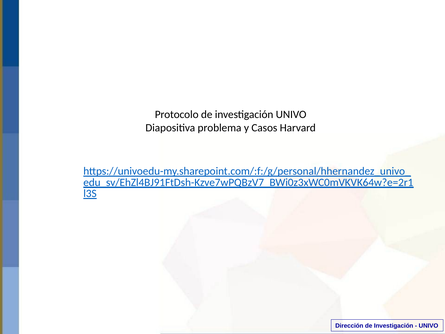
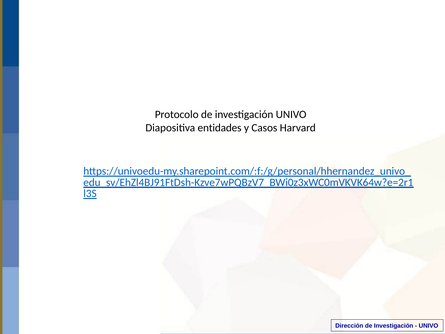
problema: problema -> entidades
